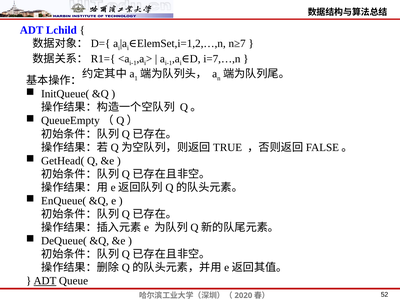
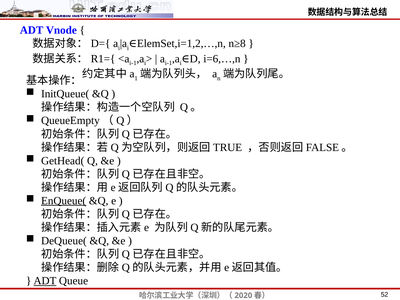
Lchild: Lchild -> Vnode
n≥7: n≥7 -> n≥8
i=7,…,n: i=7,…,n -> i=6,…,n
EnQueue( underline: none -> present
